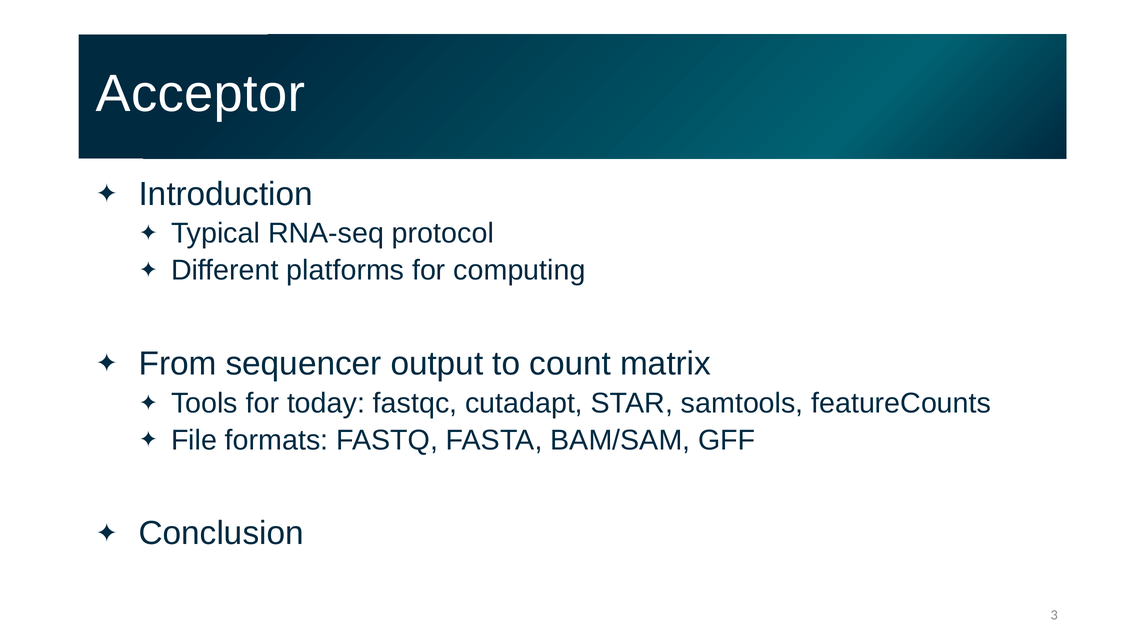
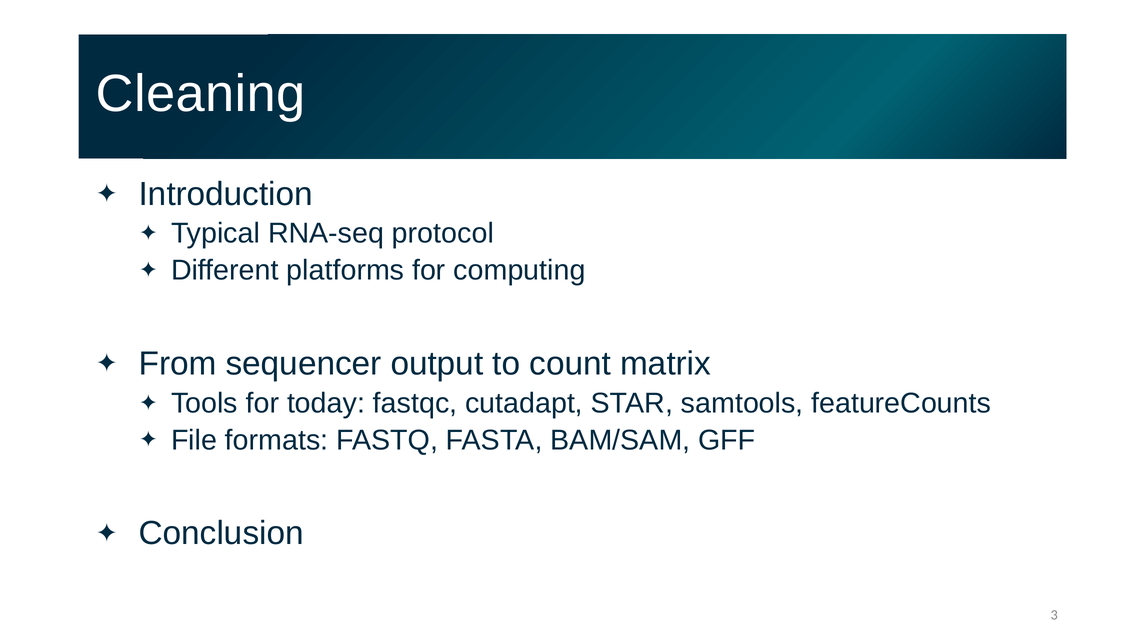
Acceptor: Acceptor -> Cleaning
